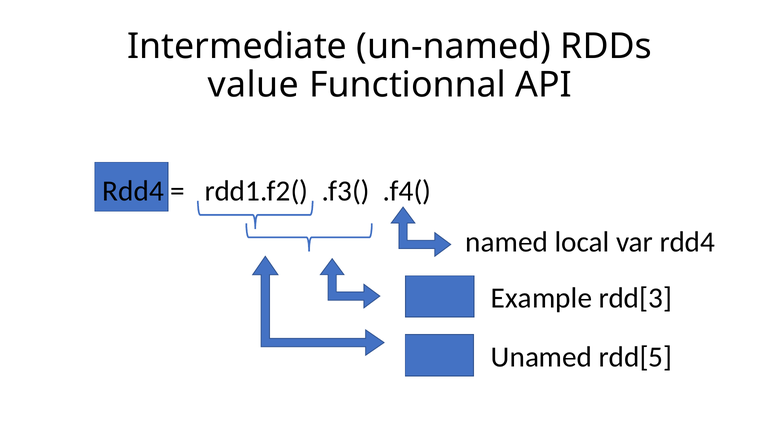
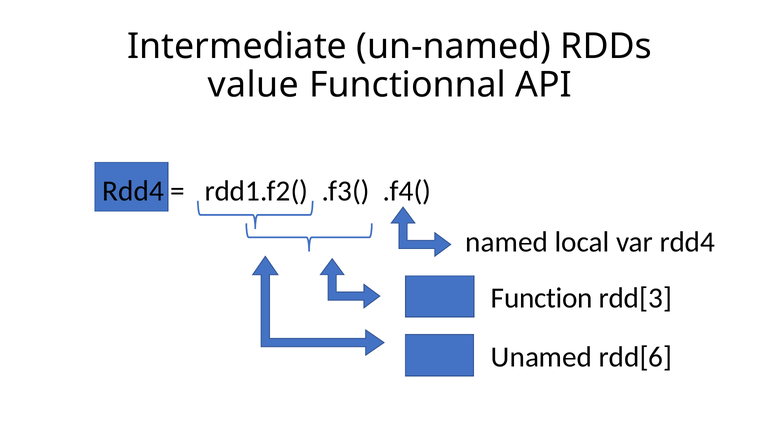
Example: Example -> Function
rdd[5: rdd[5 -> rdd[6
